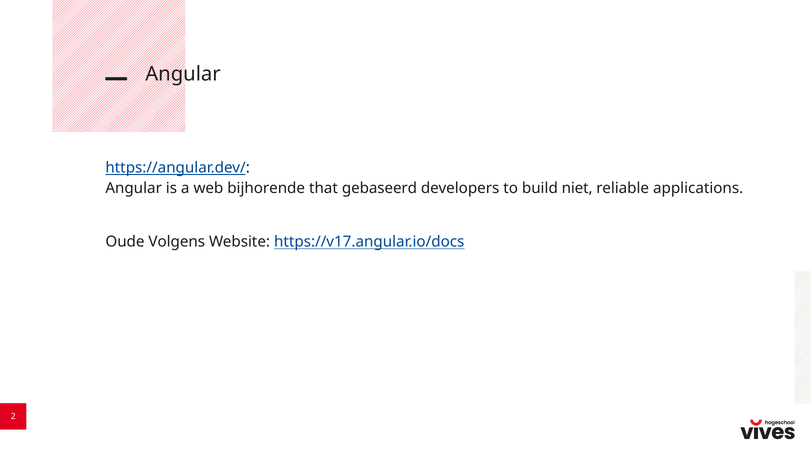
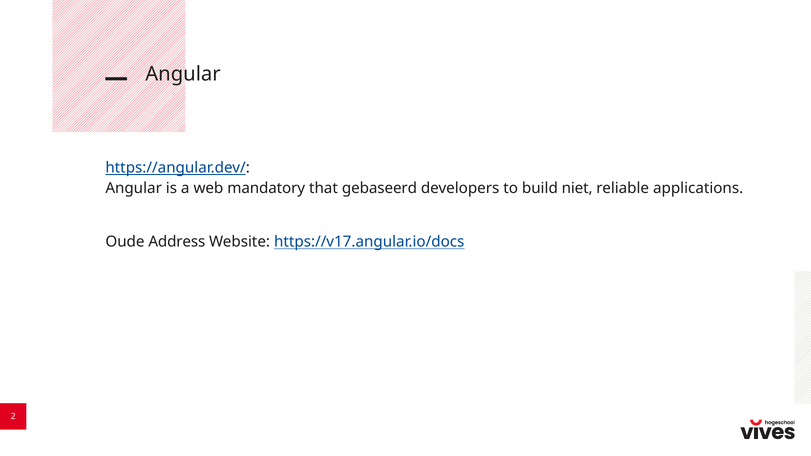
bijhorende: bijhorende -> mandatory
Volgens: Volgens -> Address
